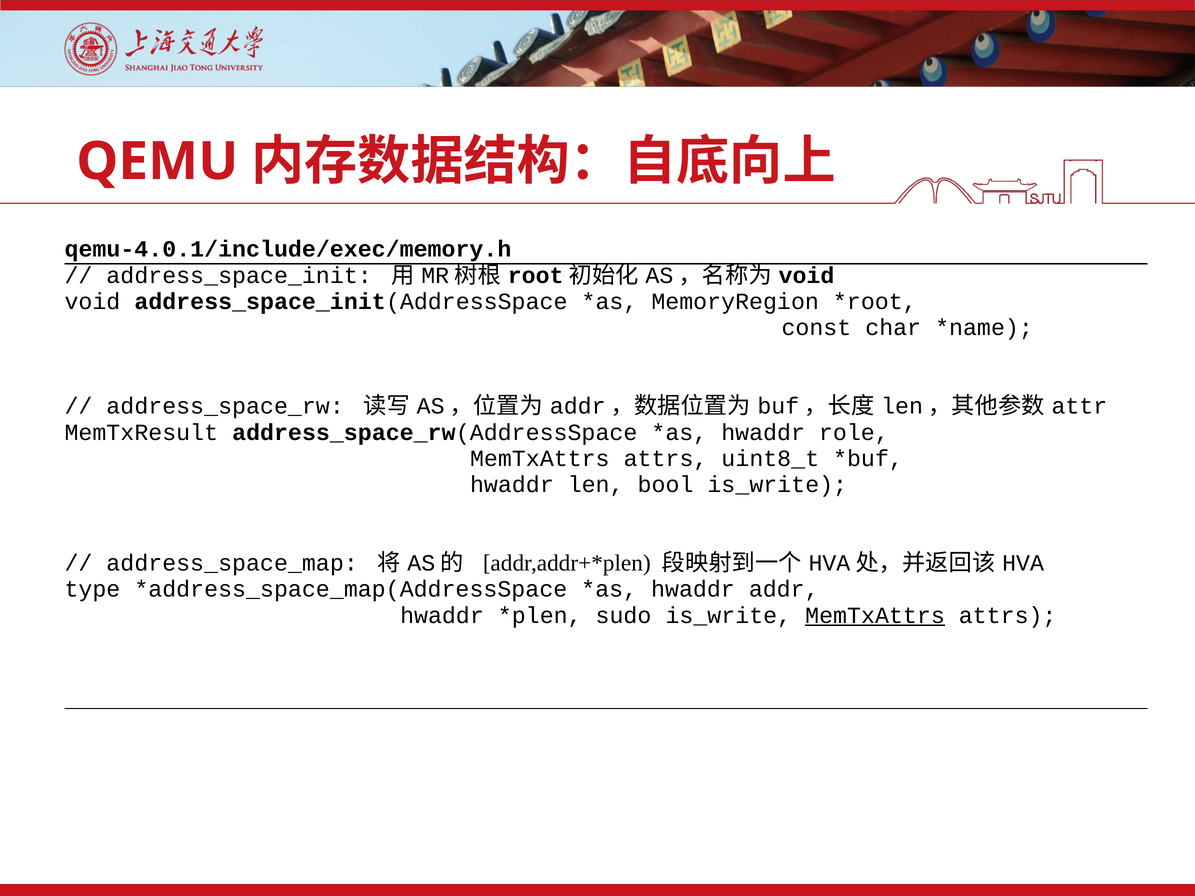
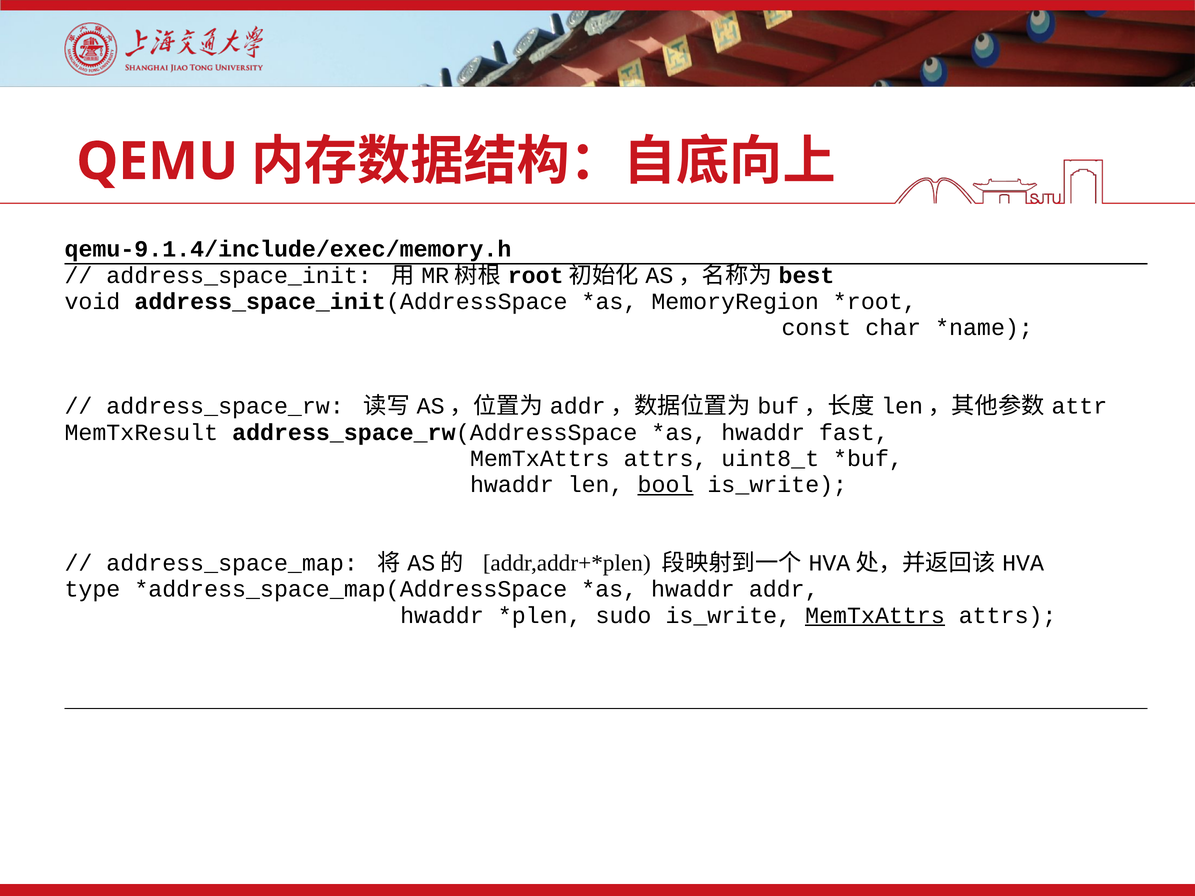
qemu-4.0.1/include/exec/memory.h: qemu-4.0.1/include/exec/memory.h -> qemu-9.1.4/include/exec/memory.h
void at (806, 276): void -> best
role: role -> fast
bool underline: none -> present
